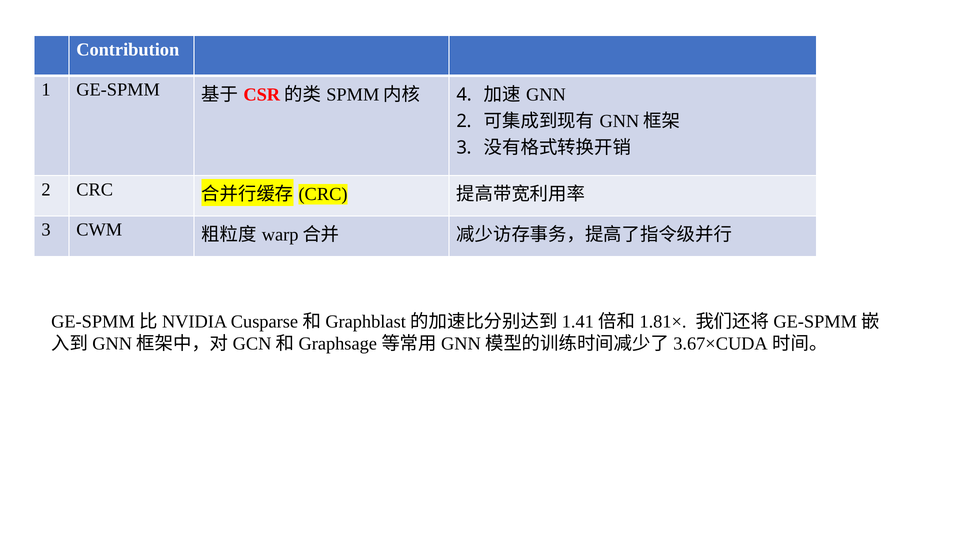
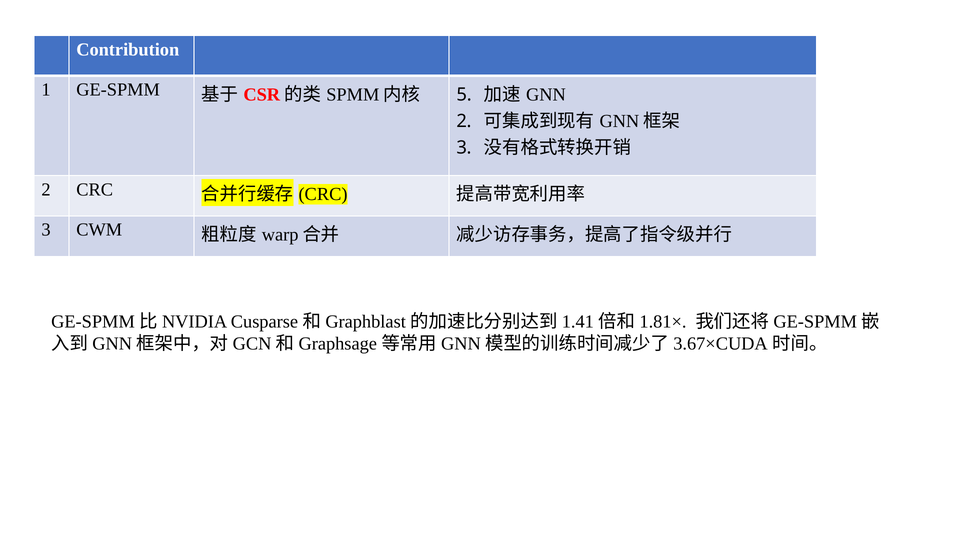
4: 4 -> 5
